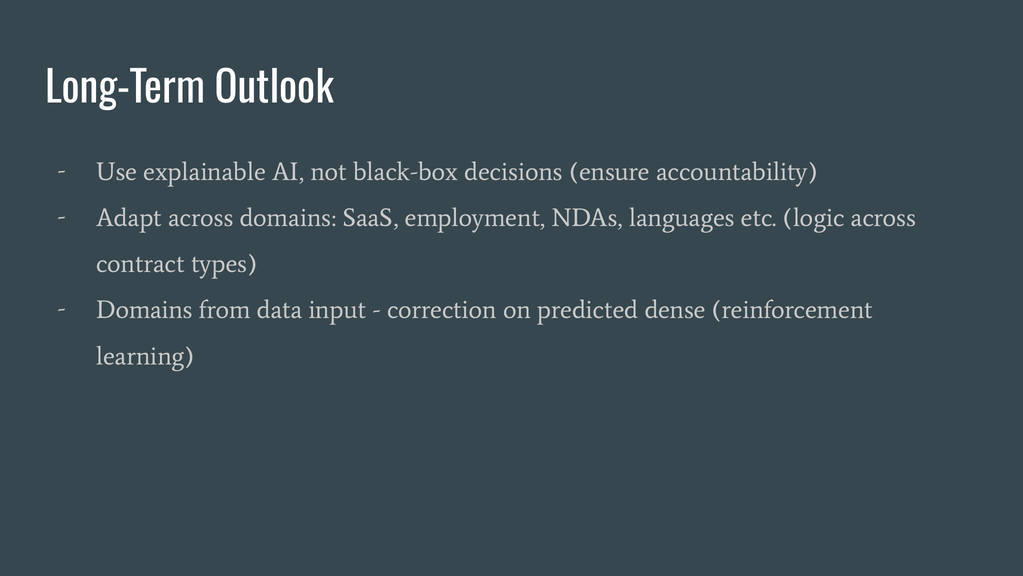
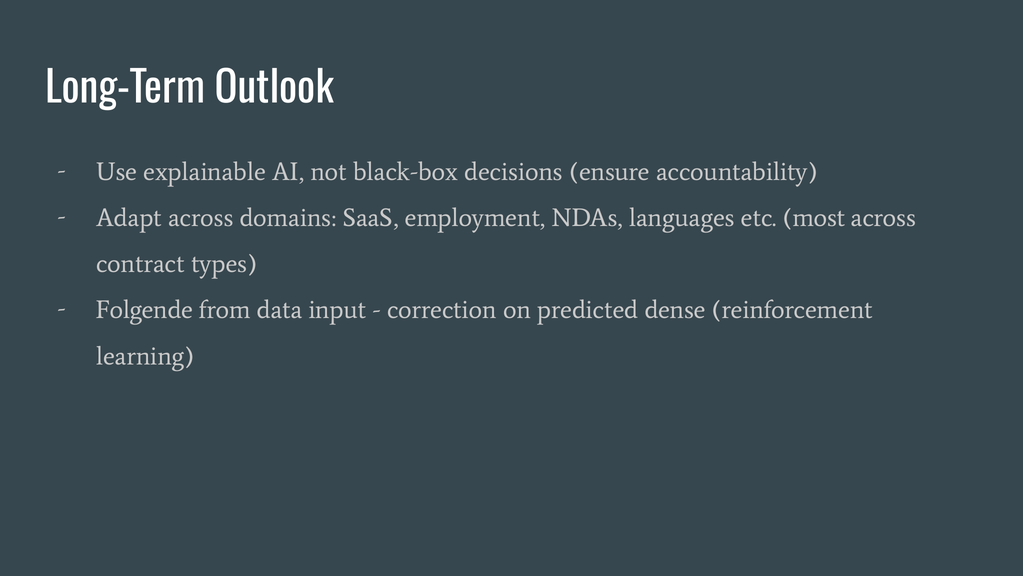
logic: logic -> most
Domains at (144, 310): Domains -> Folgende
